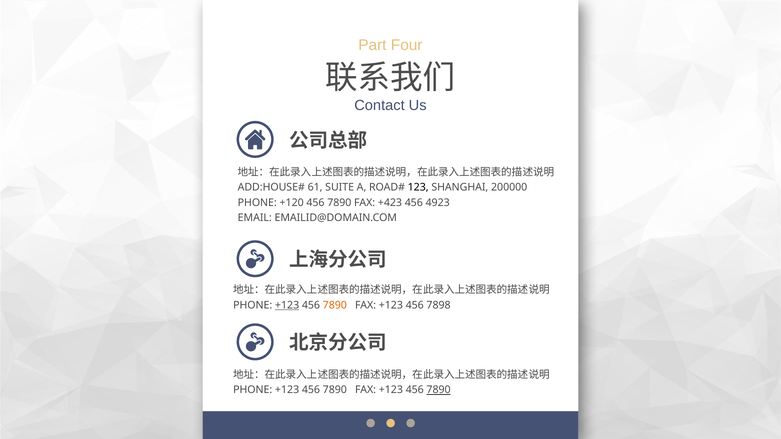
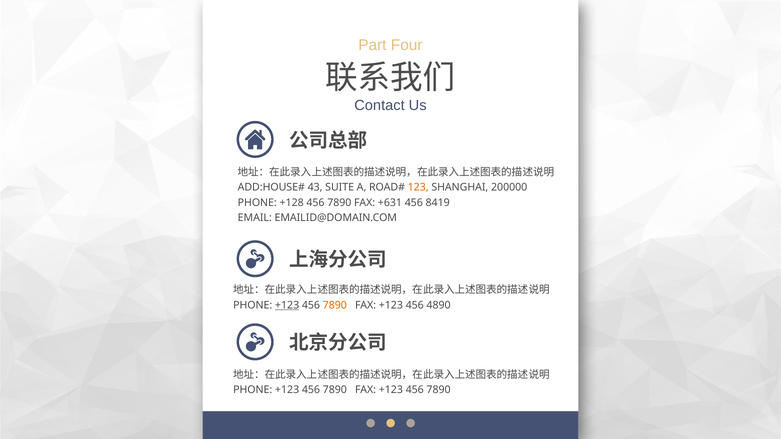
61: 61 -> 43
123 colour: black -> orange
+120: +120 -> +128
+423: +423 -> +631
4923: 4923 -> 8419
7898: 7898 -> 4890
7890 at (439, 390) underline: present -> none
